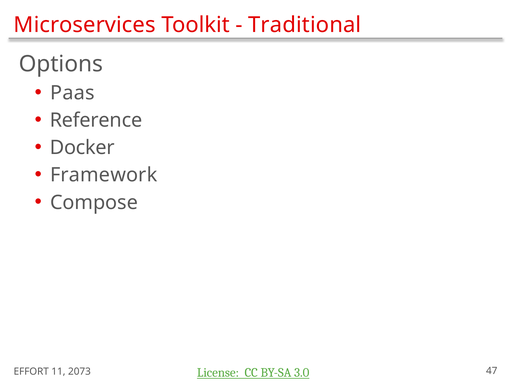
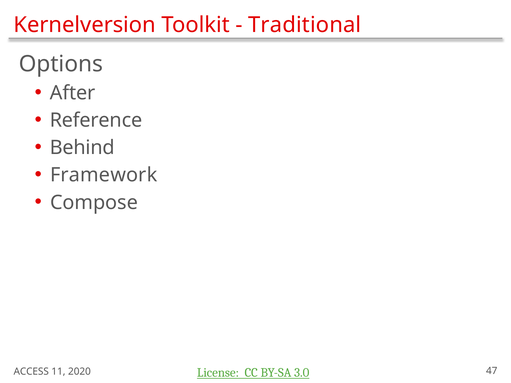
Microservices: Microservices -> Kernelversion
Paas: Paas -> After
Docker: Docker -> Behind
EFFORT: EFFORT -> ACCESS
2073: 2073 -> 2020
